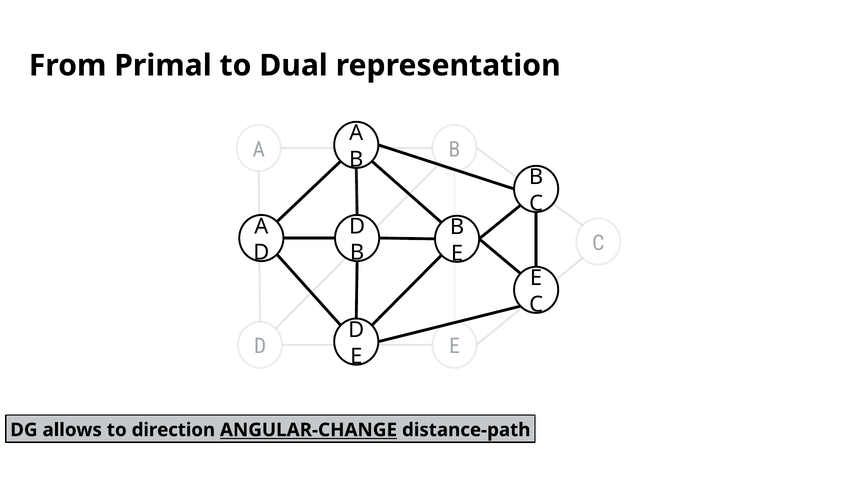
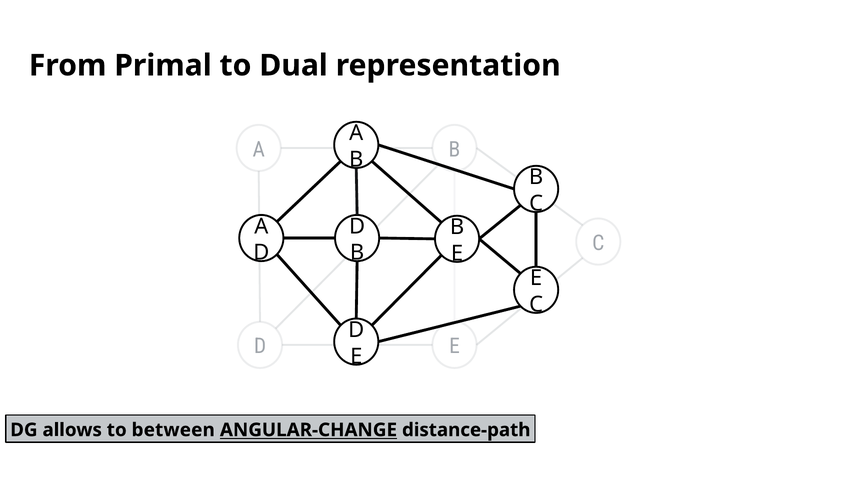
direction: direction -> between
